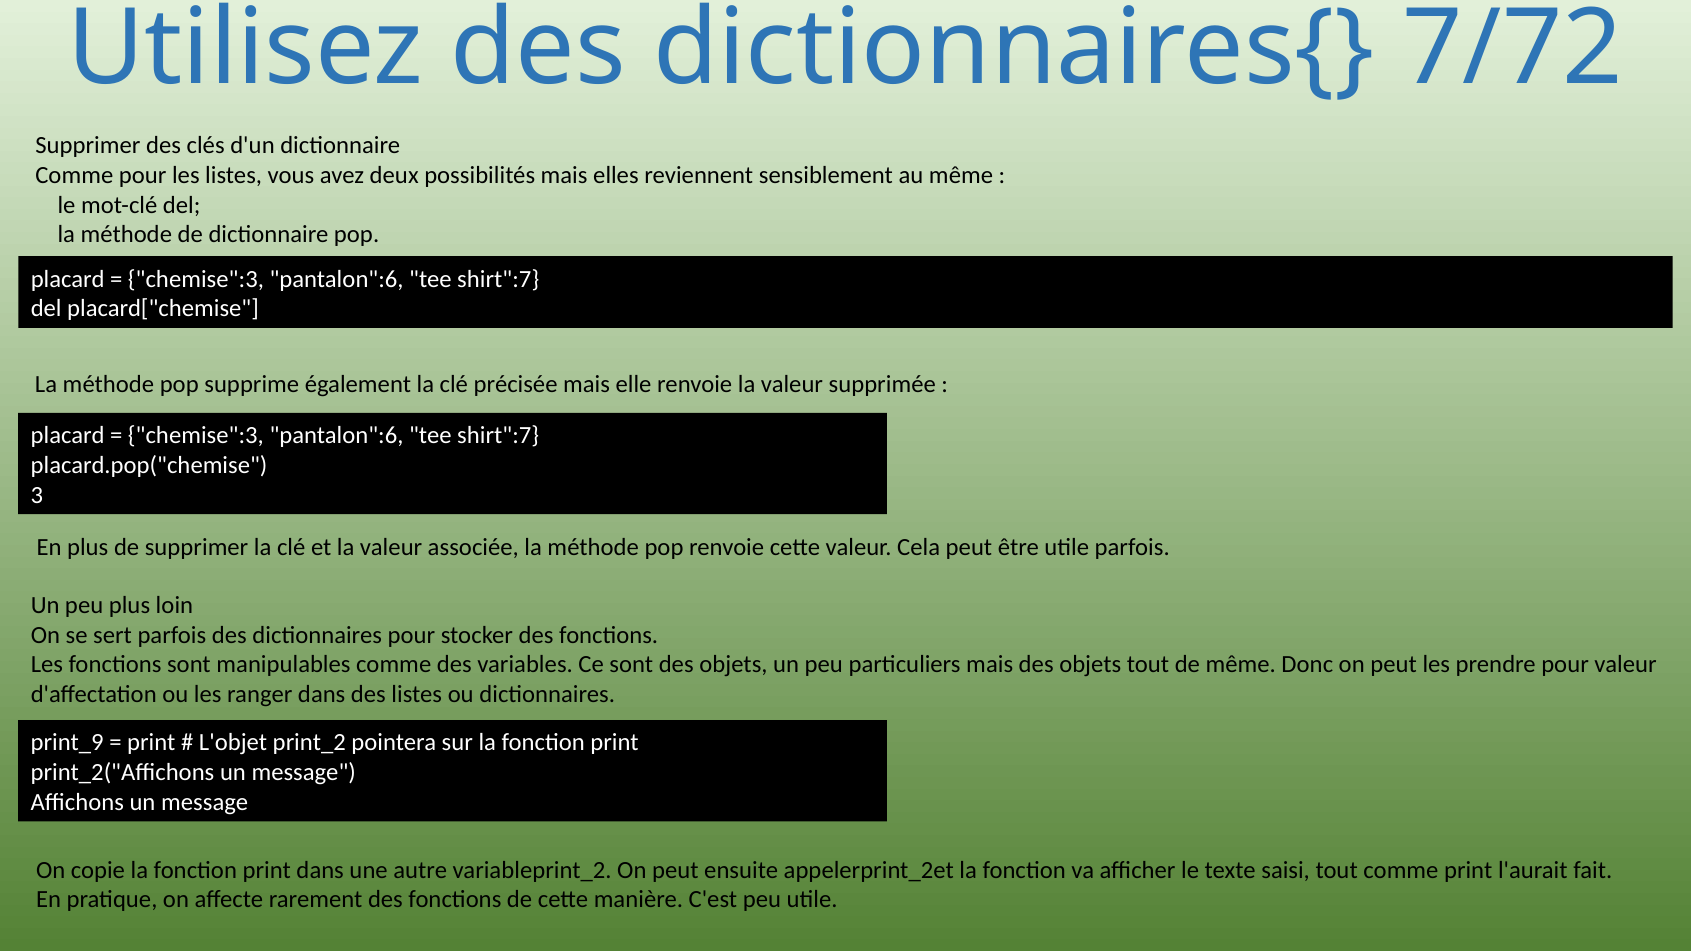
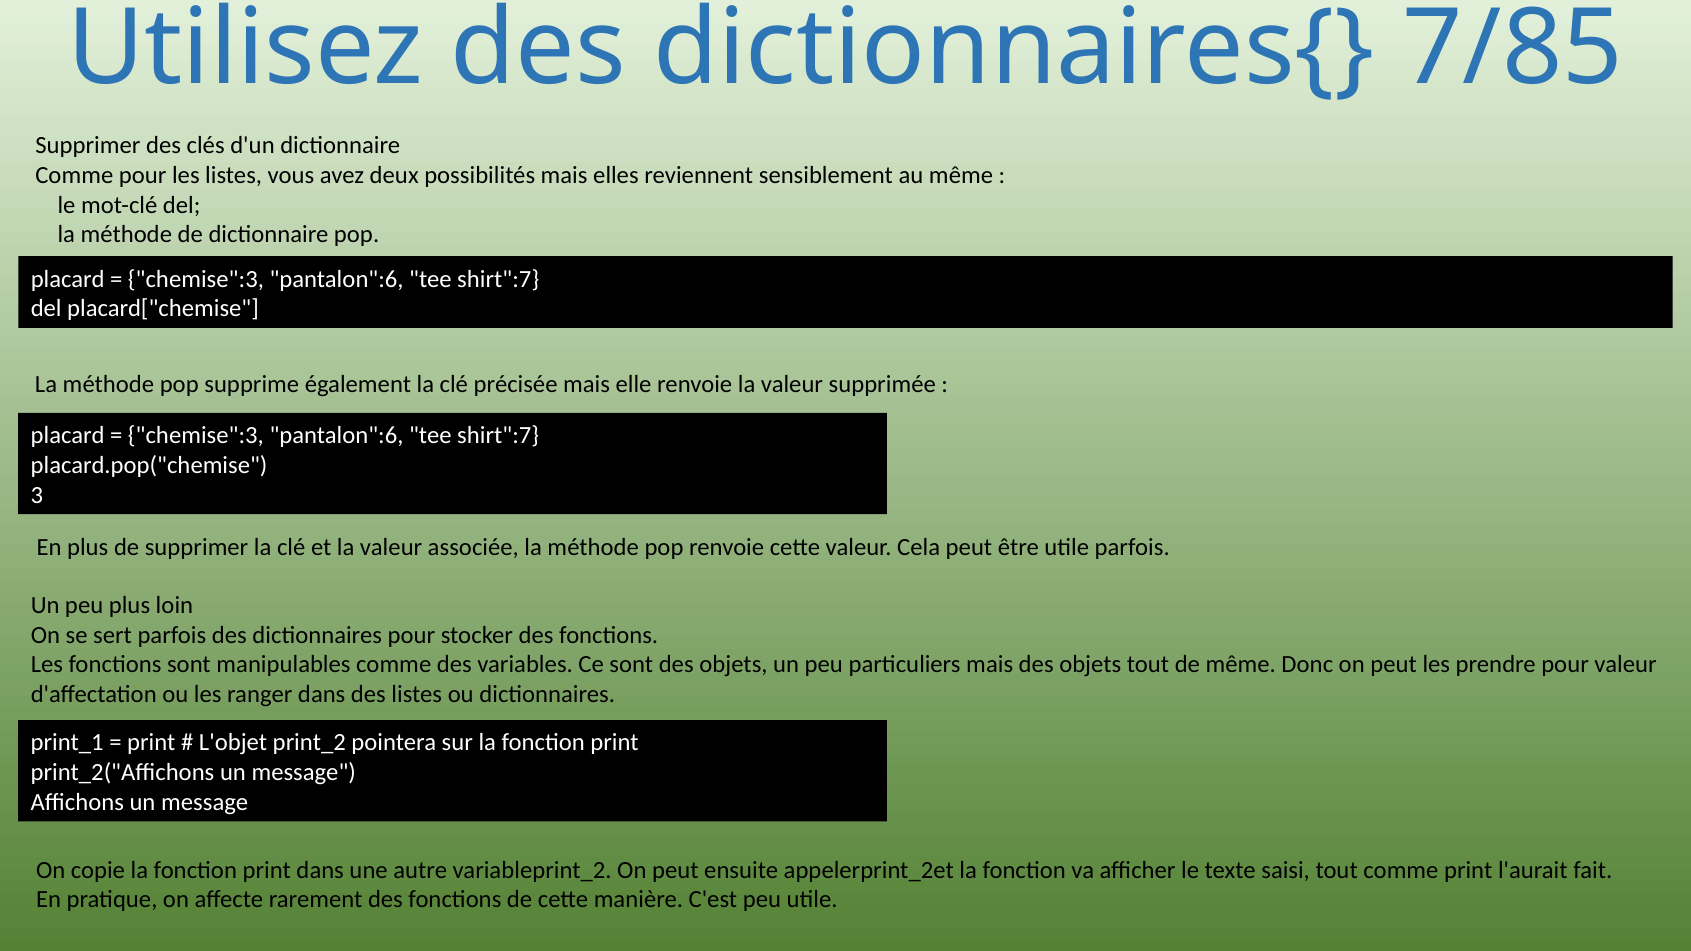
7/72: 7/72 -> 7/85
print_9: print_9 -> print_1
